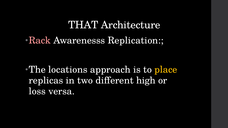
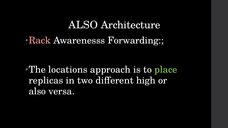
THAT at (83, 25): THAT -> ALSO
Replication: Replication -> Forwarding
place colour: yellow -> light green
loss at (37, 91): loss -> also
